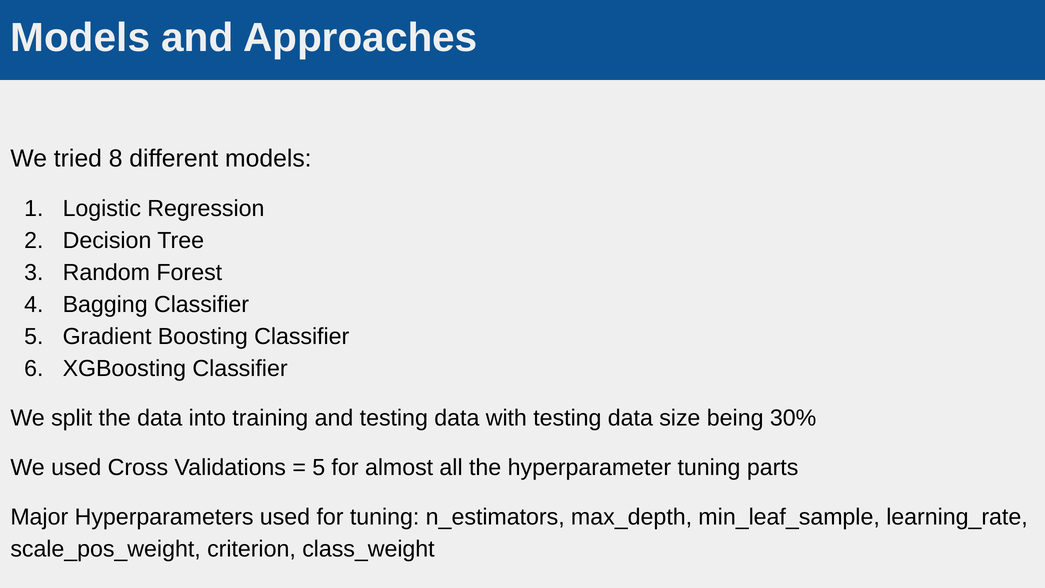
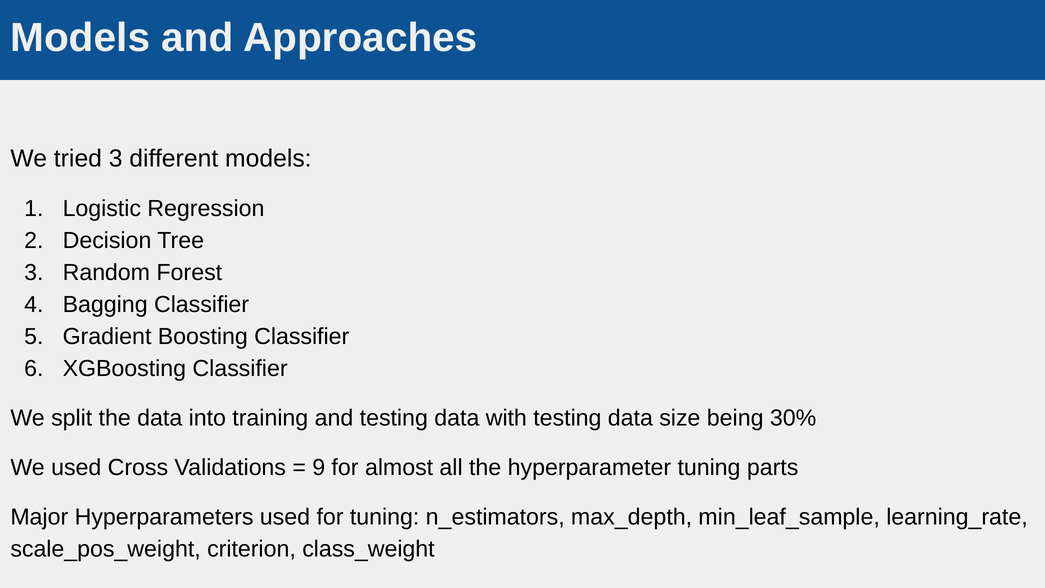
tried 8: 8 -> 3
5 at (319, 467): 5 -> 9
